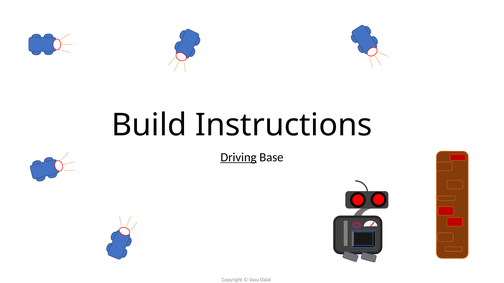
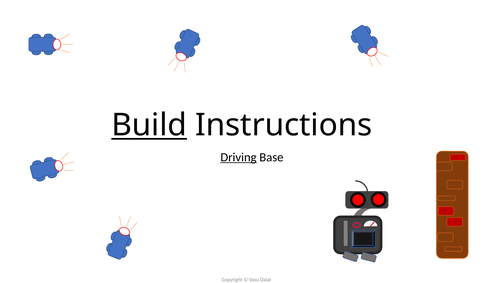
Build underline: none -> present
